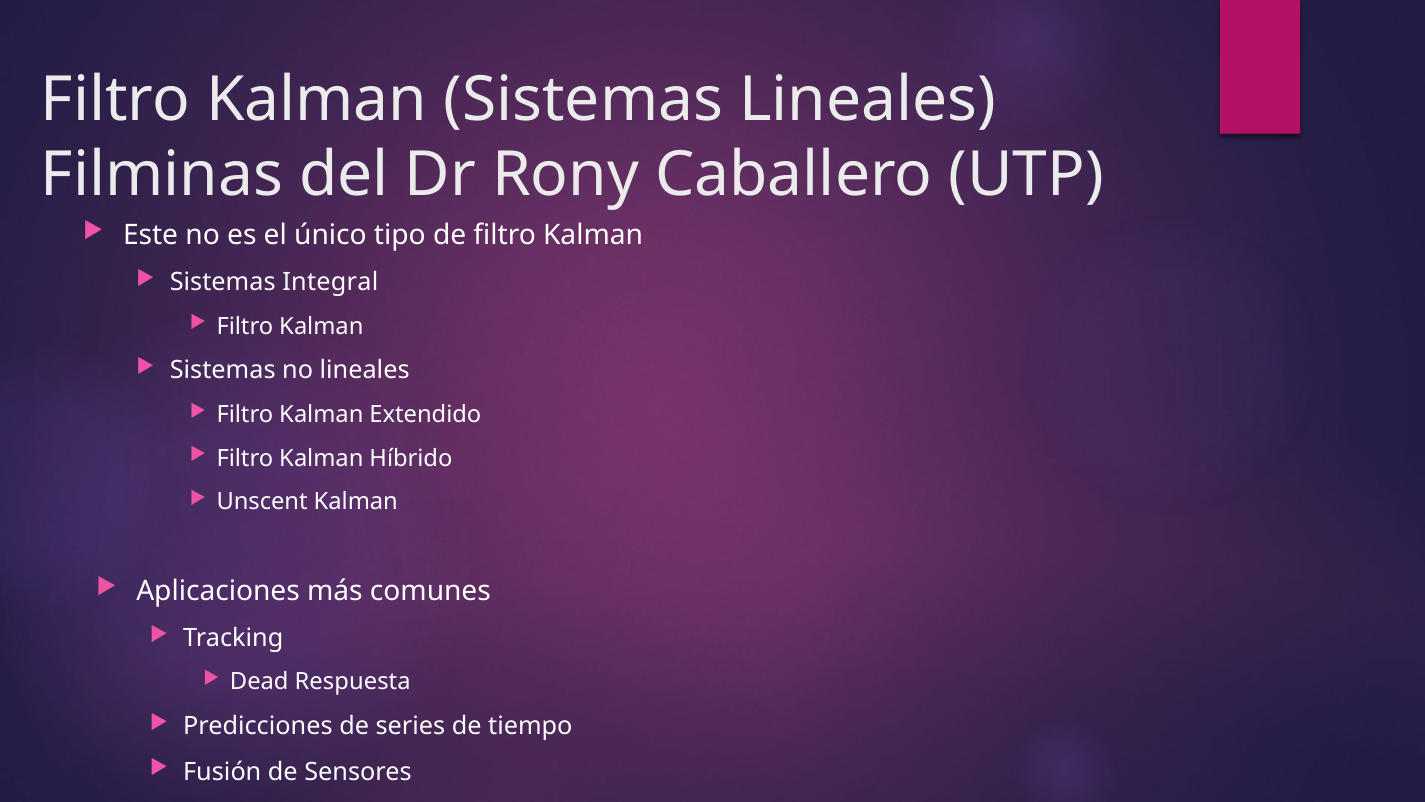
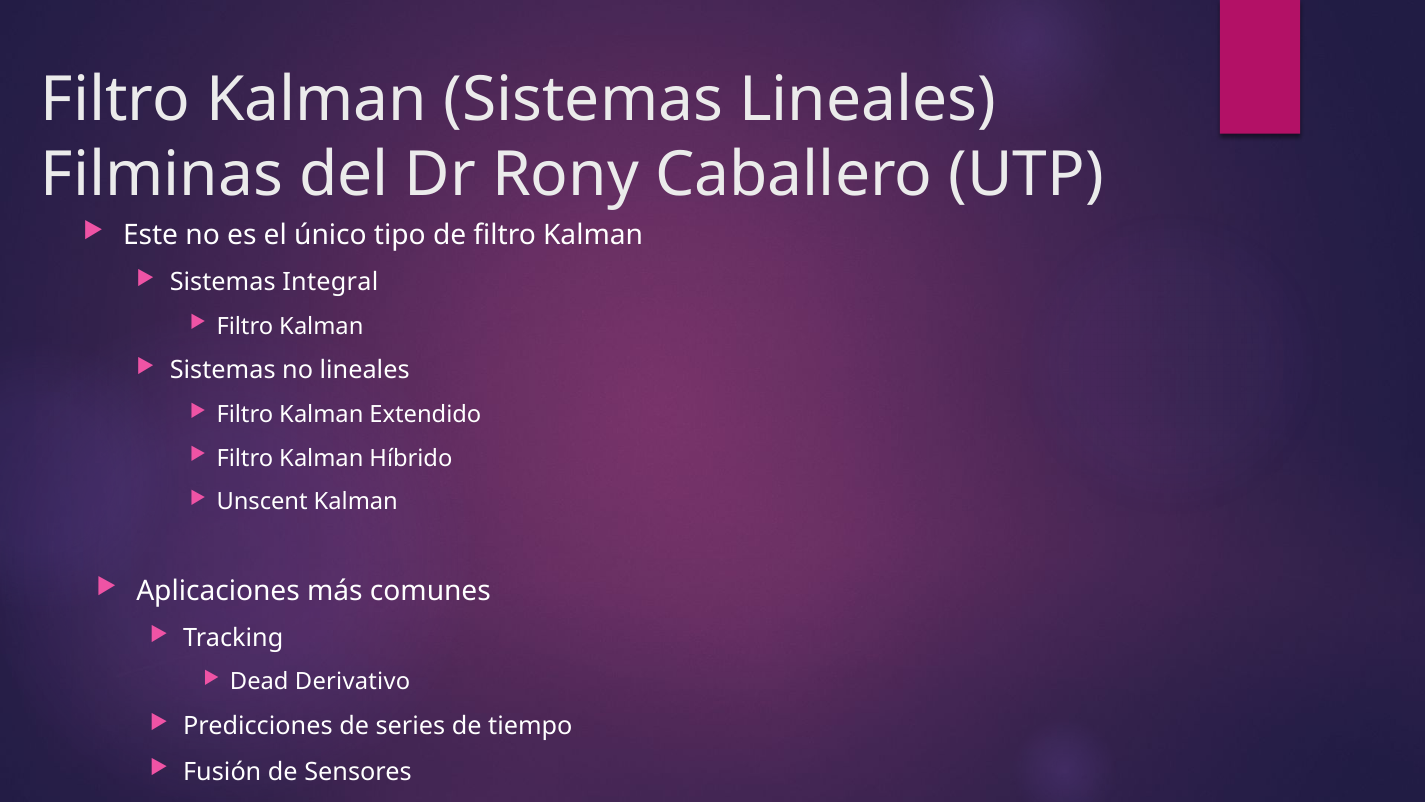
Respuesta: Respuesta -> Derivativo
